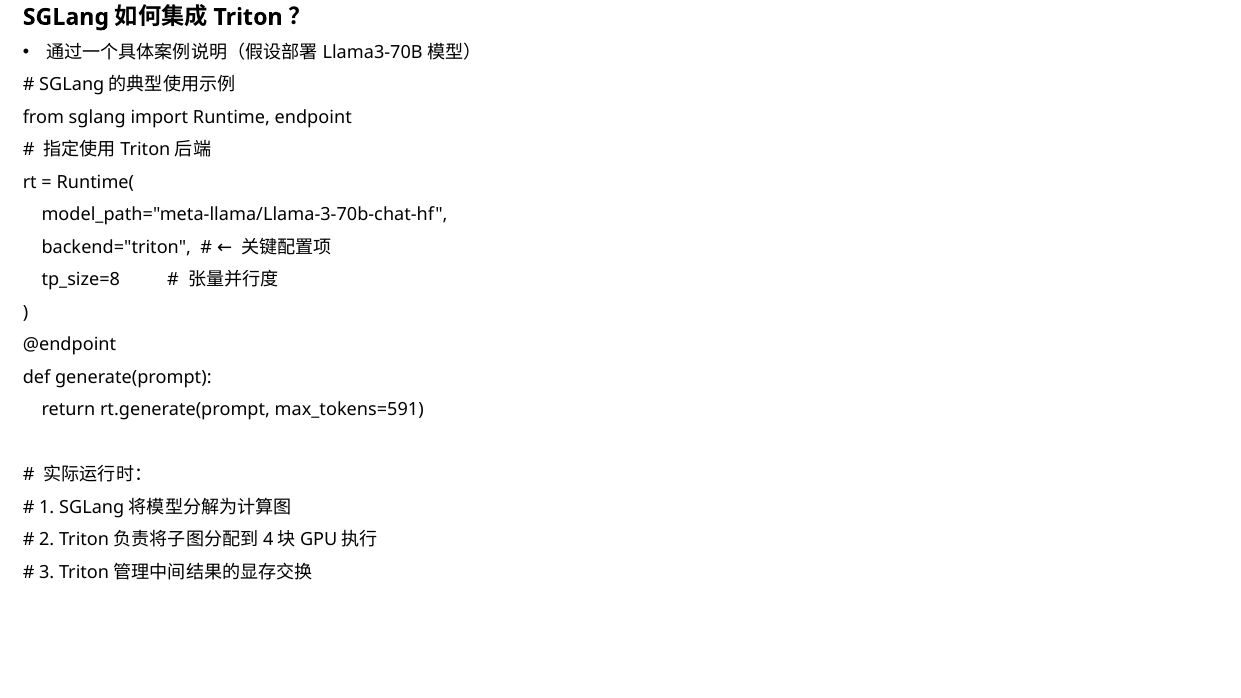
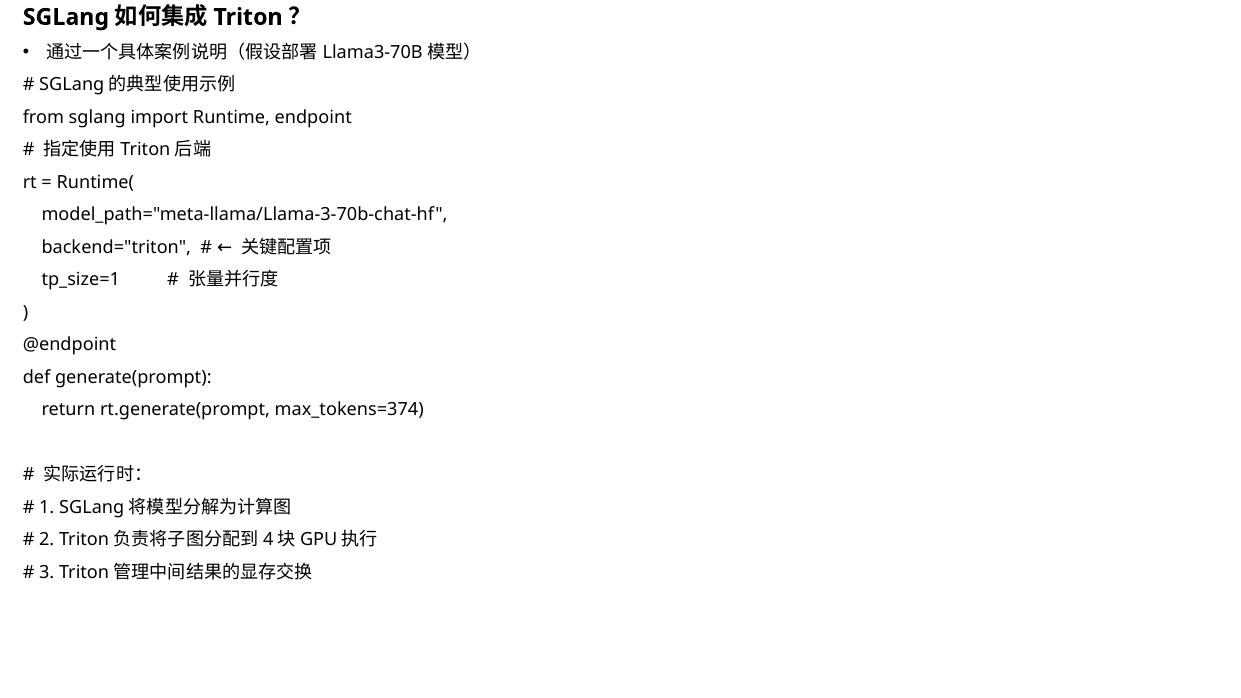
tp_size=8: tp_size=8 -> tp_size=1
max_tokens=591: max_tokens=591 -> max_tokens=374
